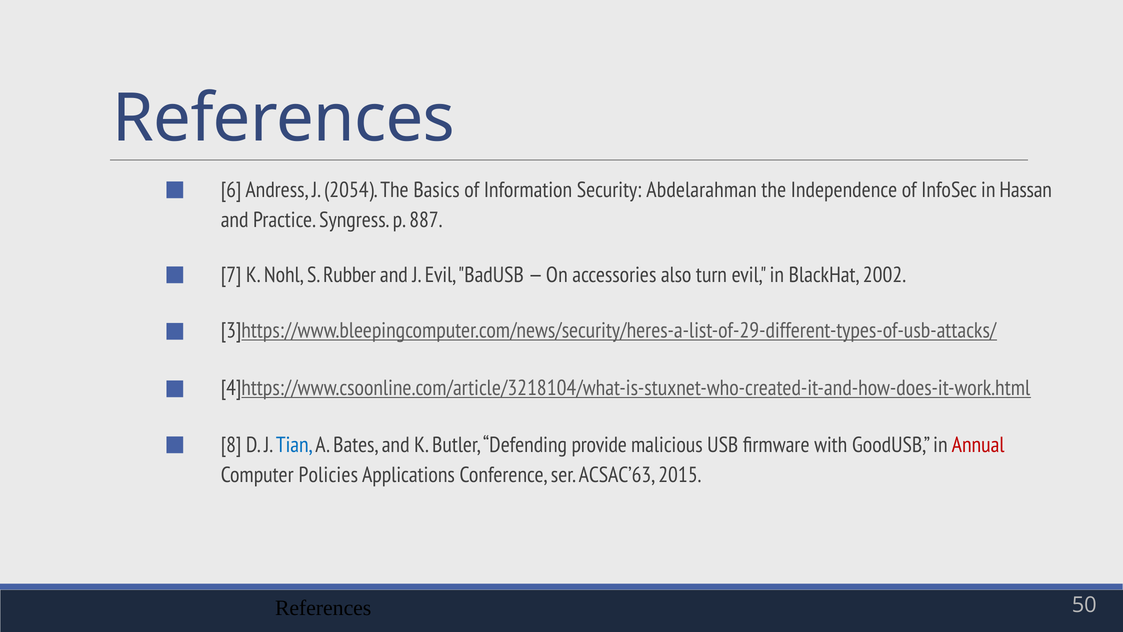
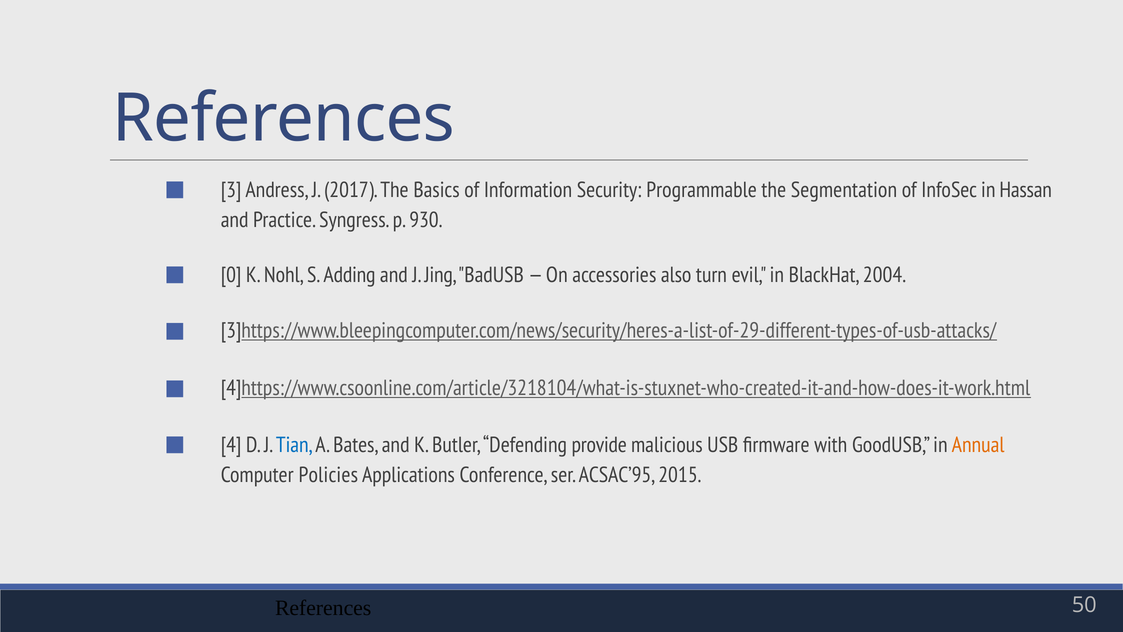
6: 6 -> 3
2054: 2054 -> 2017
Abdelarahman: Abdelarahman -> Programmable
Independence: Independence -> Segmentation
887: 887 -> 930
7: 7 -> 0
Rubber: Rubber -> Adding
J Evil: Evil -> Jing
2002: 2002 -> 2004
8: 8 -> 4
Annual colour: red -> orange
ACSAC’63: ACSAC’63 -> ACSAC’95
